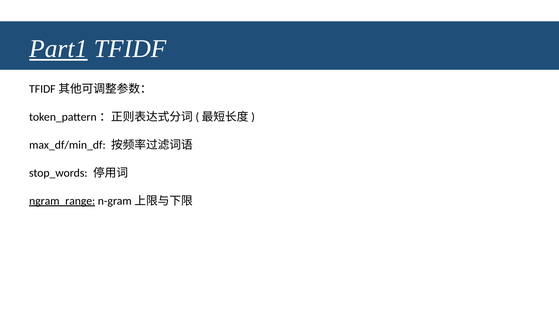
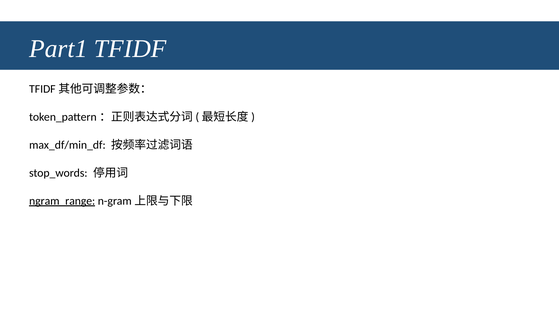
Part1 underline: present -> none
